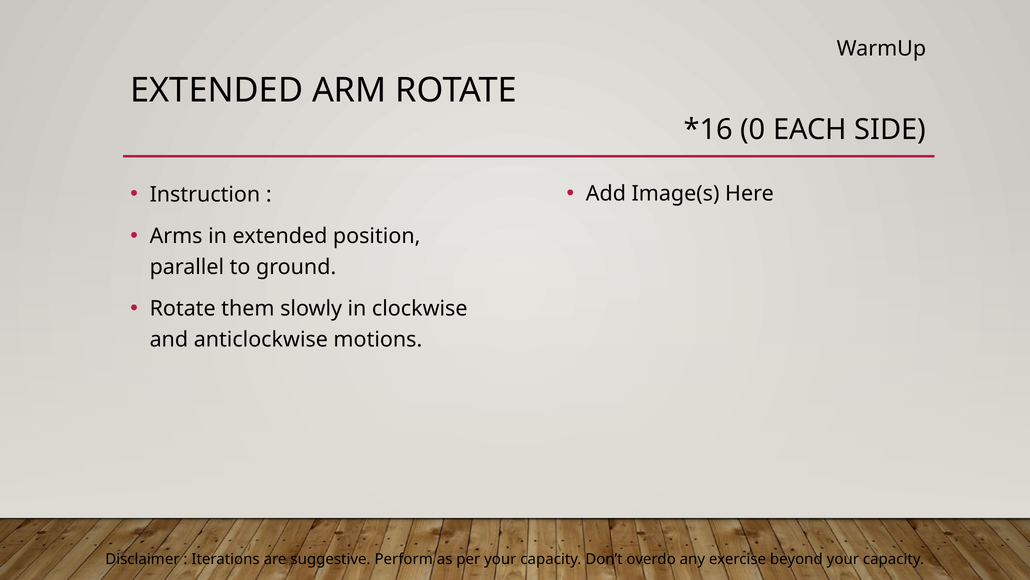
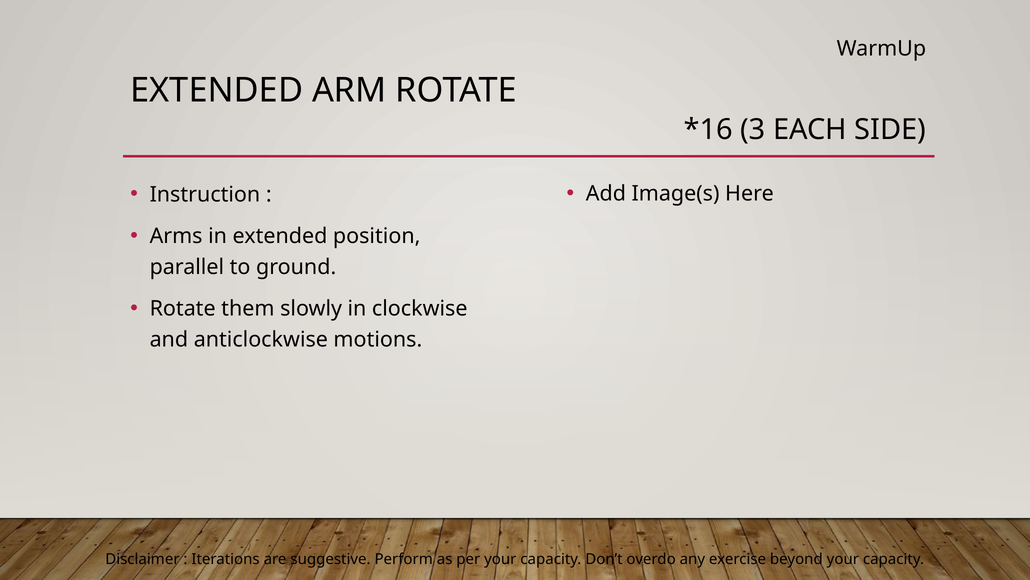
0: 0 -> 3
